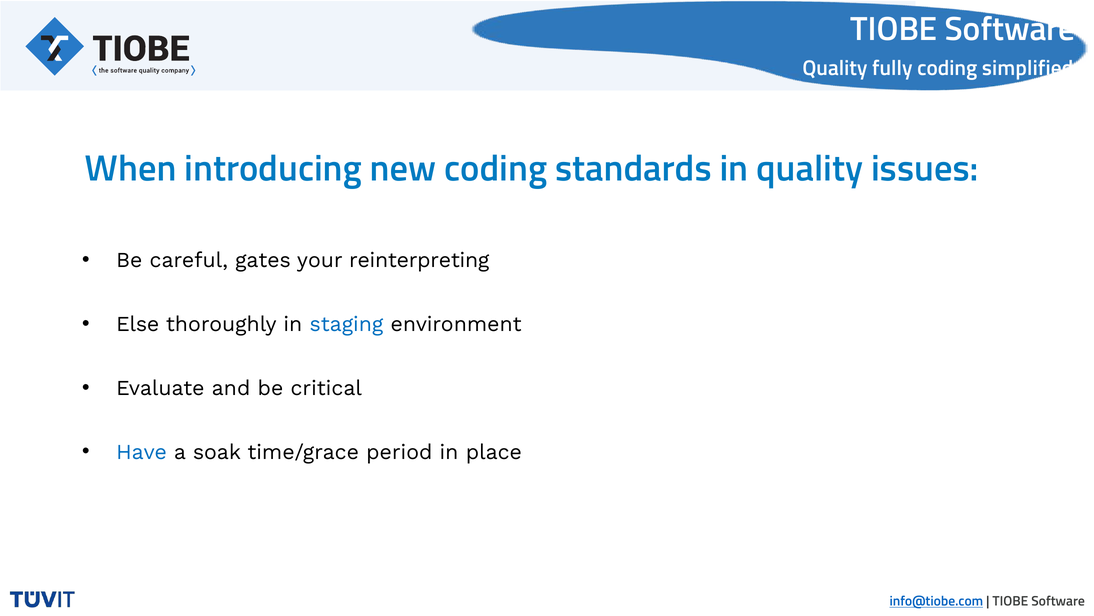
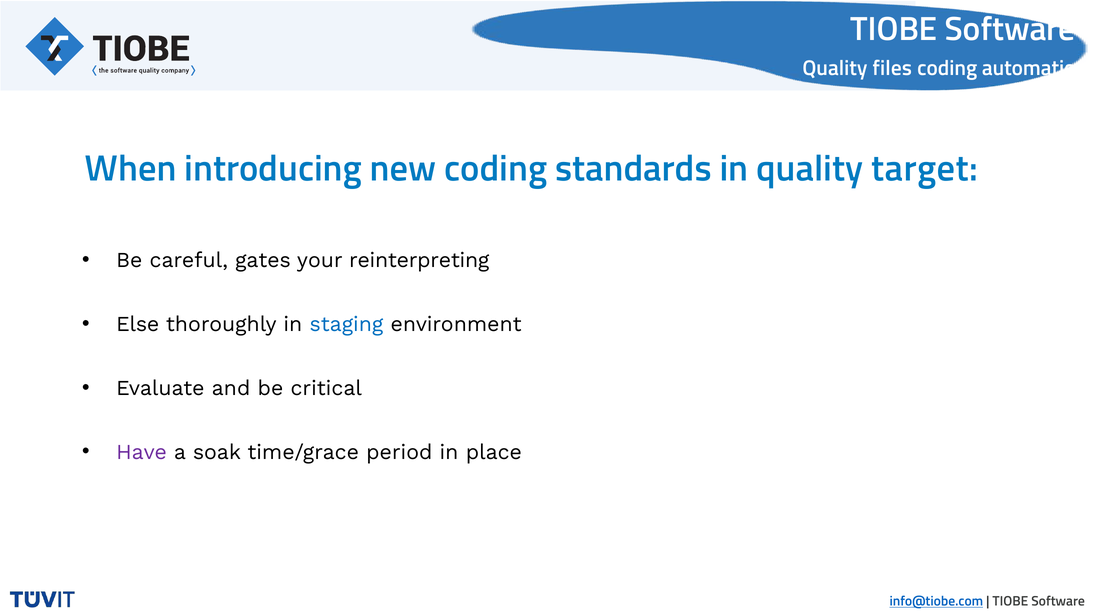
fully: fully -> files
simplified: simplified -> automatic
issues: issues -> target
Have colour: blue -> purple
